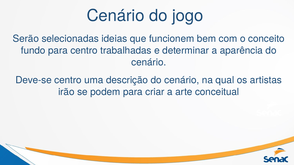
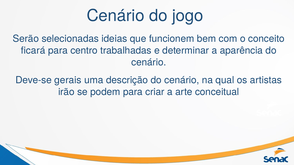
fundo: fundo -> ficará
Deve-se centro: centro -> gerais
